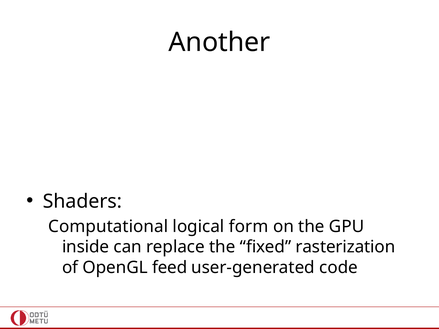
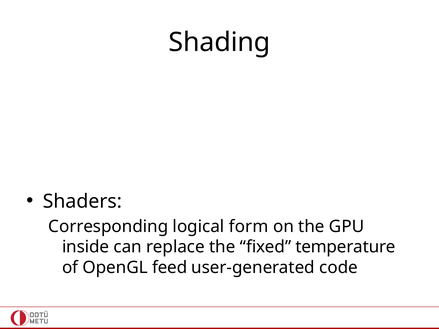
Another: Another -> Shading
Computational: Computational -> Corresponding
rasterization: rasterization -> temperature
